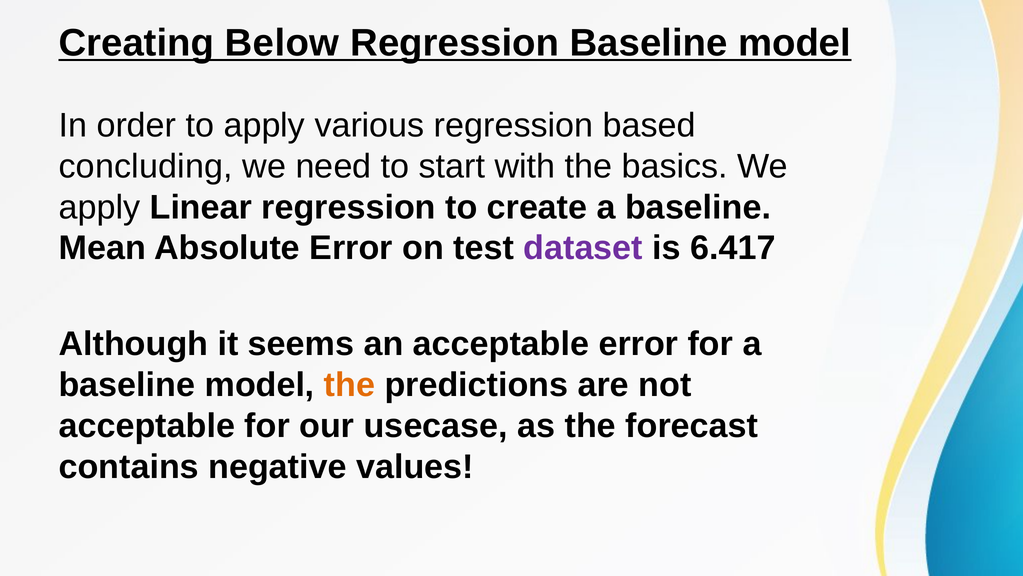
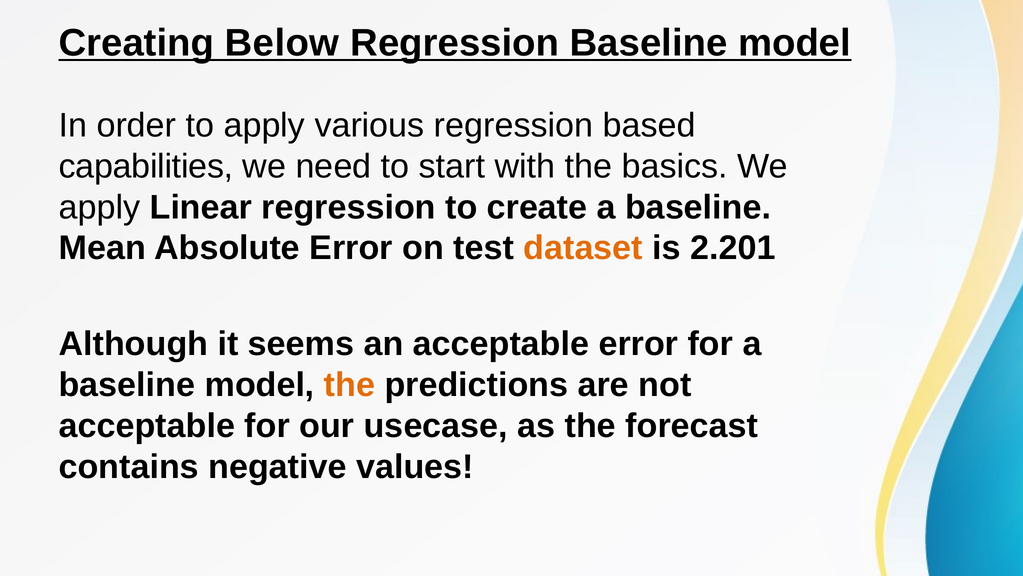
concluding: concluding -> capabilities
dataset colour: purple -> orange
6.417: 6.417 -> 2.201
